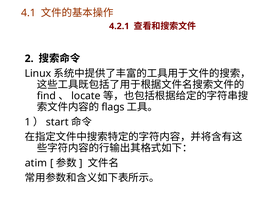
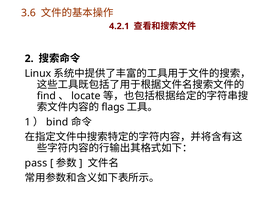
4.1: 4.1 -> 3.6
start: start -> bind
atim: atim -> pass
